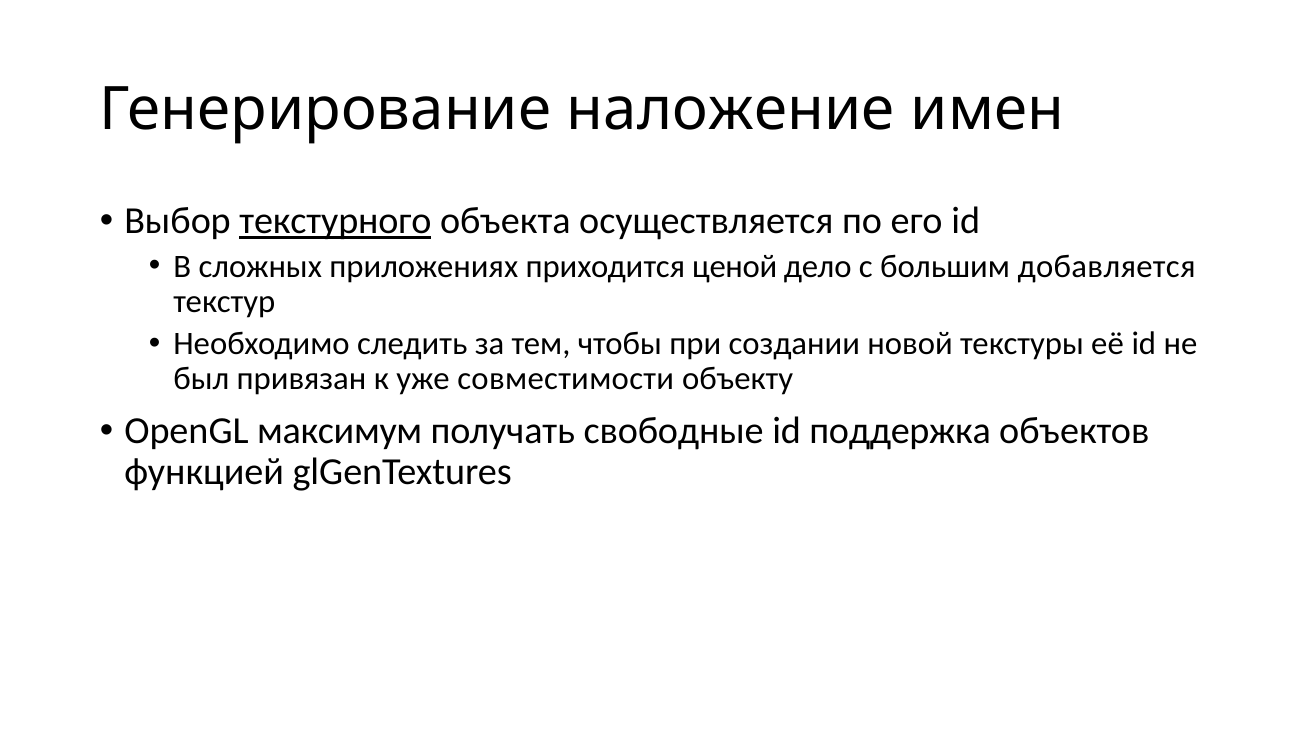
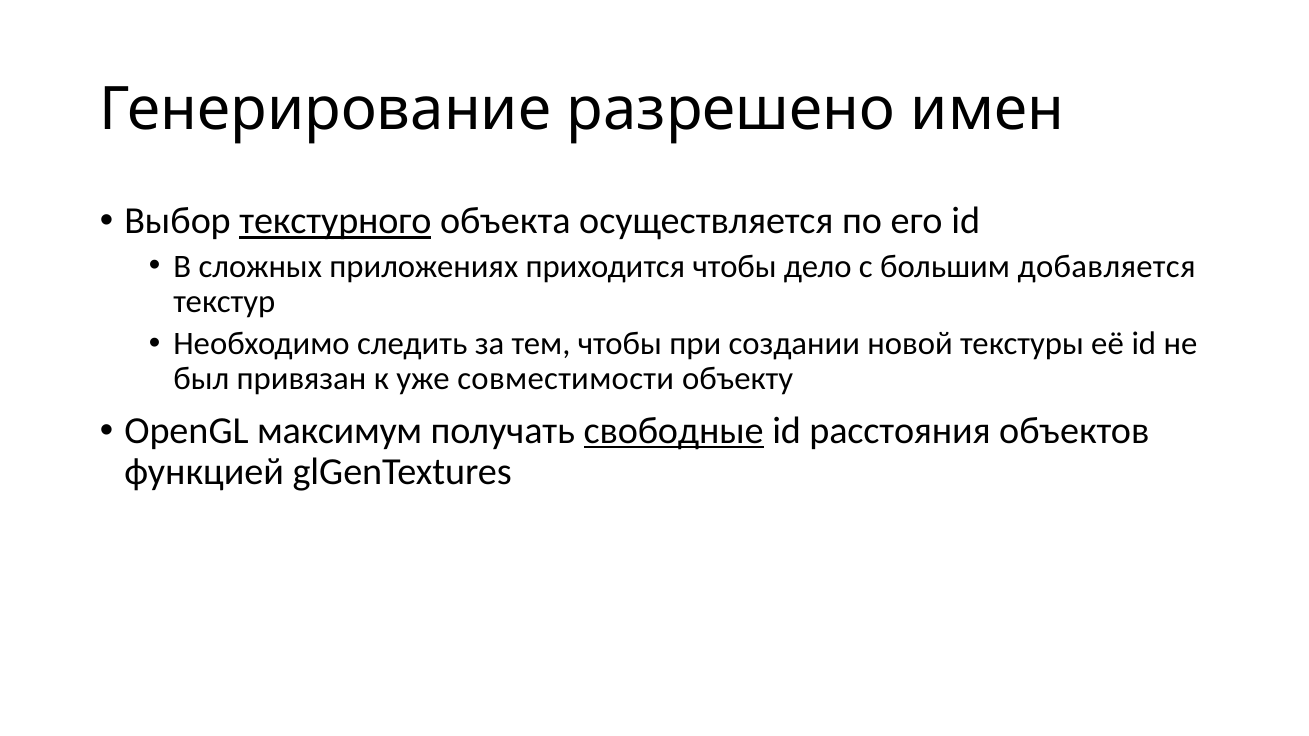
наложение: наложение -> разрешено
приходится ценой: ценой -> чтобы
свободные underline: none -> present
поддержка: поддержка -> расстояния
